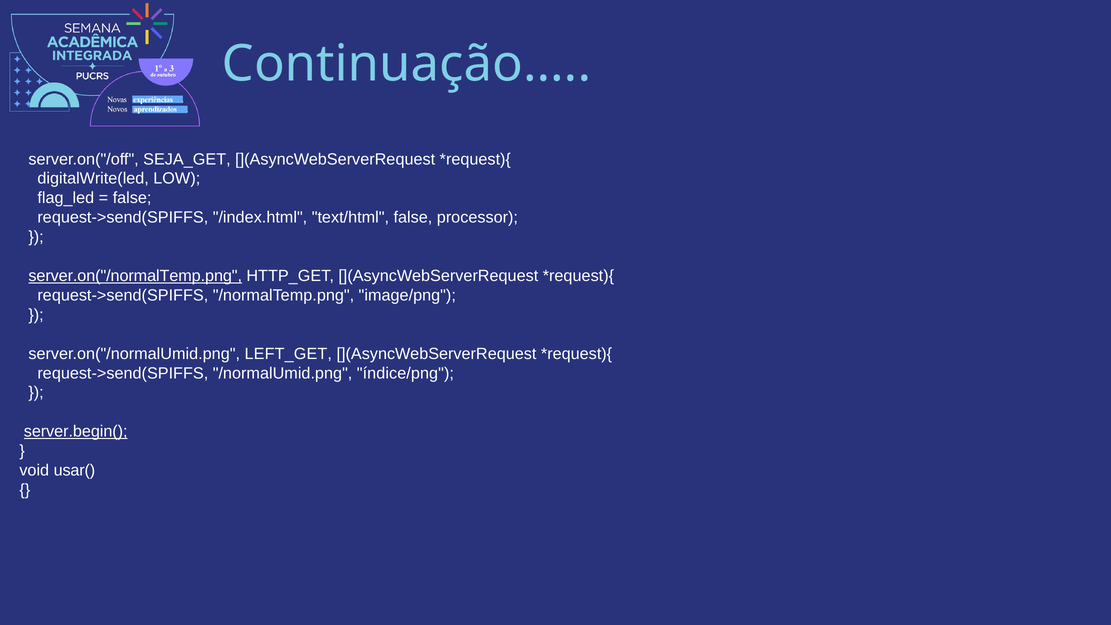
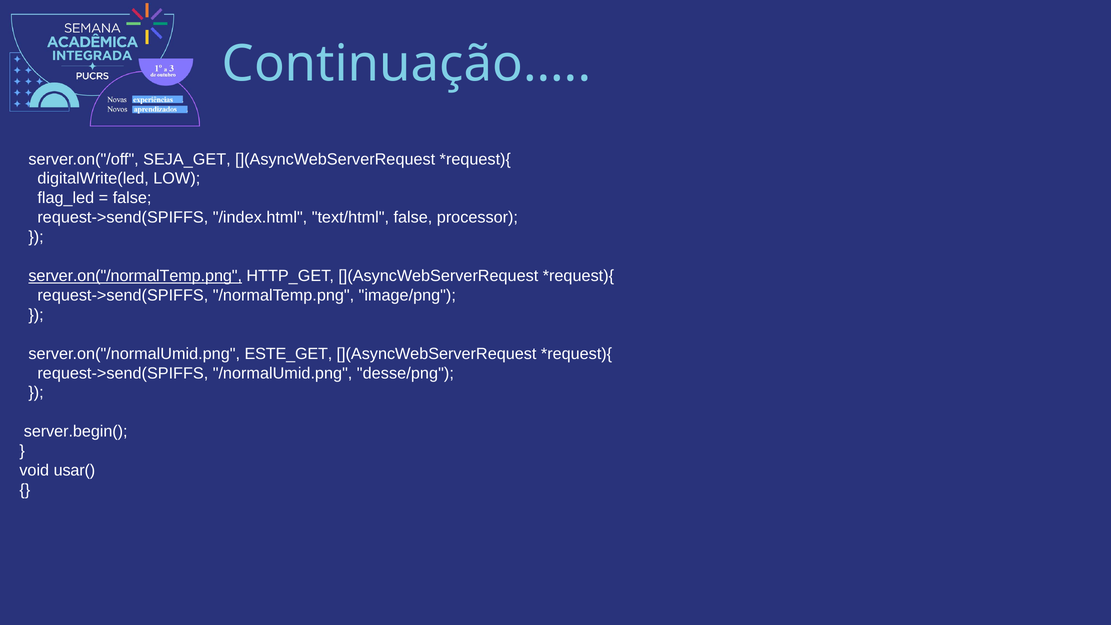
LEFT_GET: LEFT_GET -> ESTE_GET
índice/png: índice/png -> desse/png
server.begin( underline: present -> none
